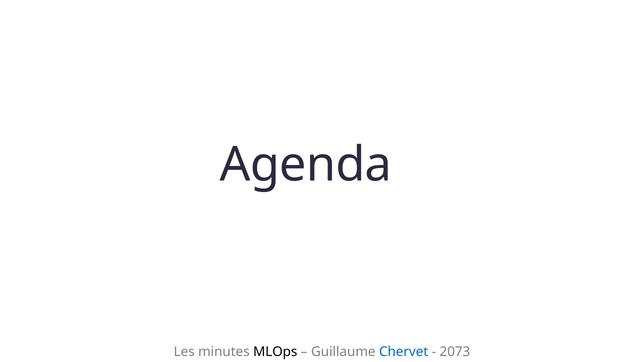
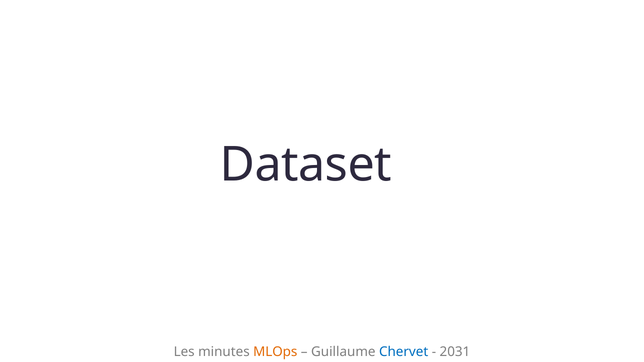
Agenda: Agenda -> Dataset
MLOps colour: black -> orange
2073: 2073 -> 2031
